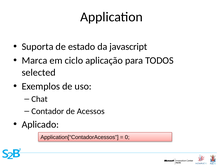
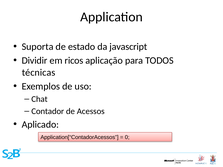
Marca: Marca -> Dividir
ciclo: ciclo -> ricos
selected: selected -> técnicas
